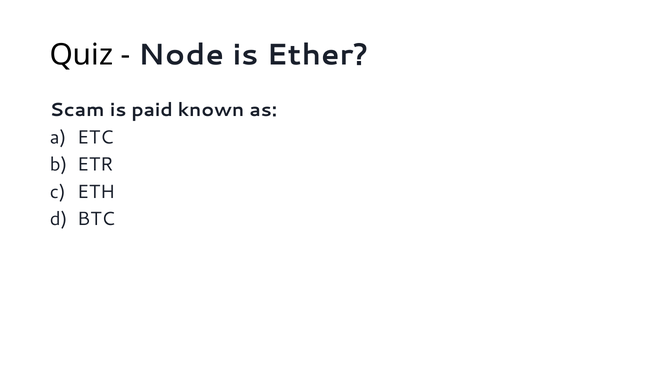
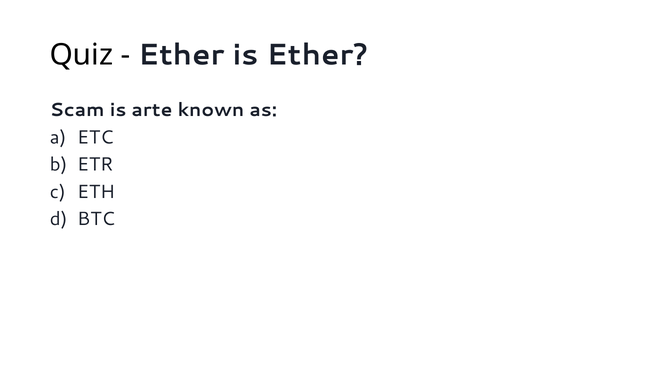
Node at (181, 55): Node -> Ether
paid: paid -> arte
